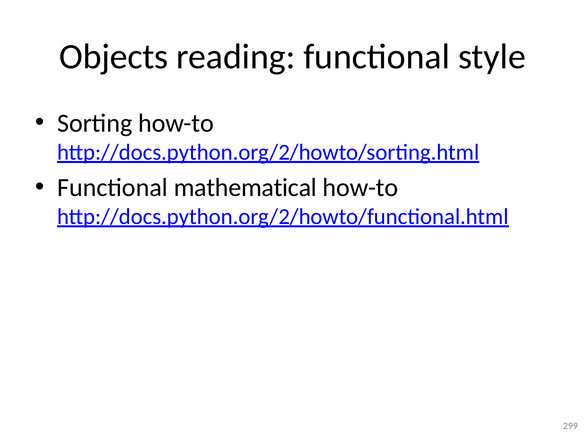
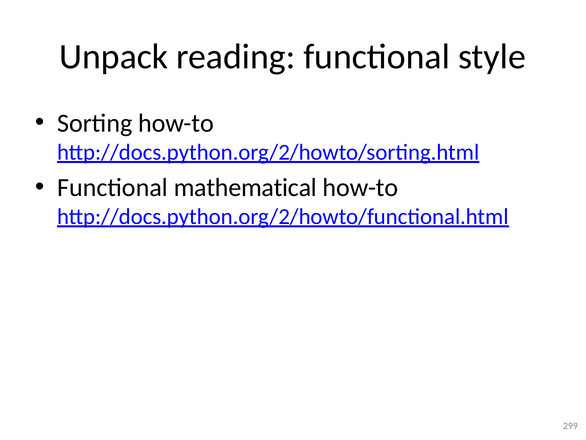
Objects: Objects -> Unpack
